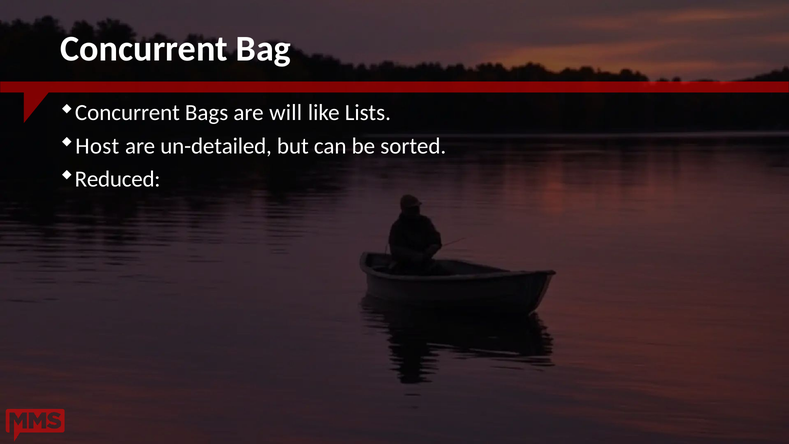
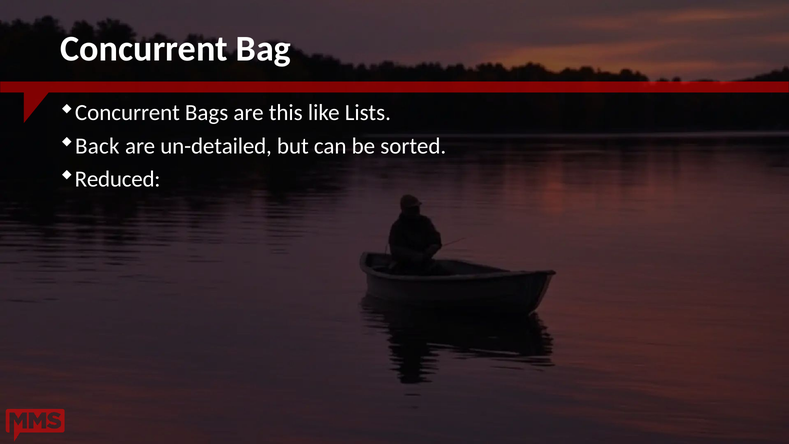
will: will -> this
Host: Host -> Back
